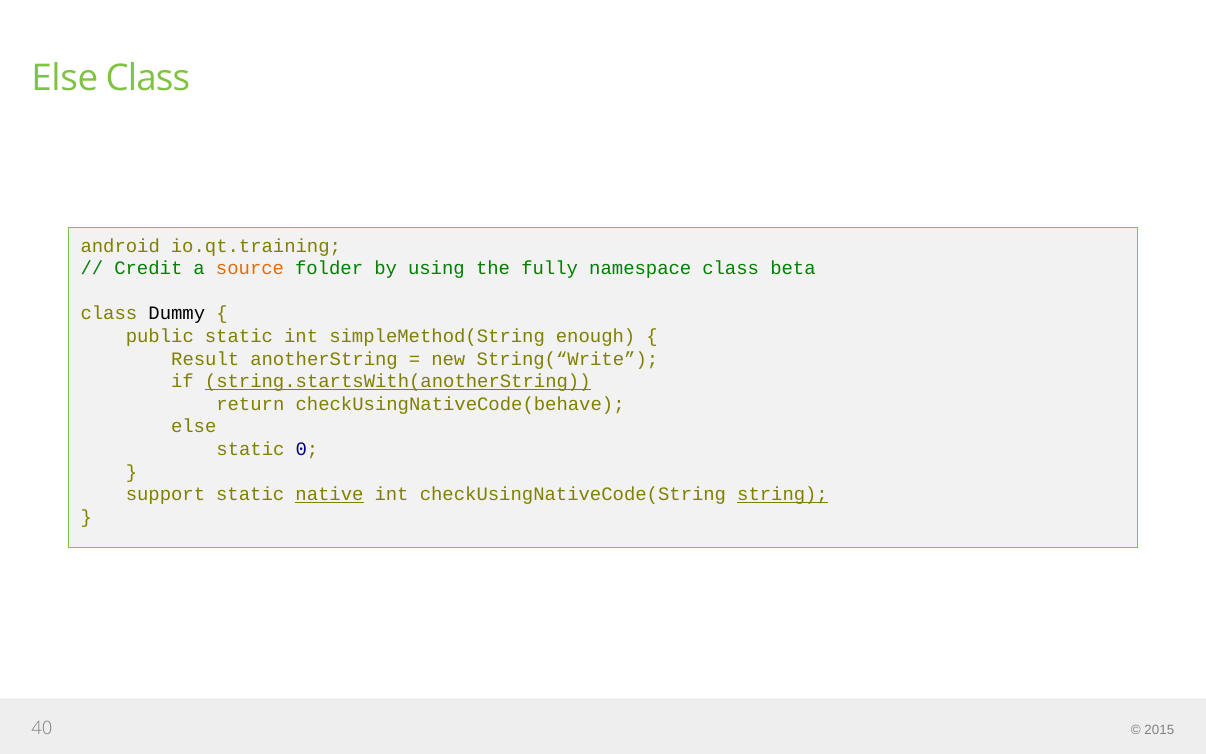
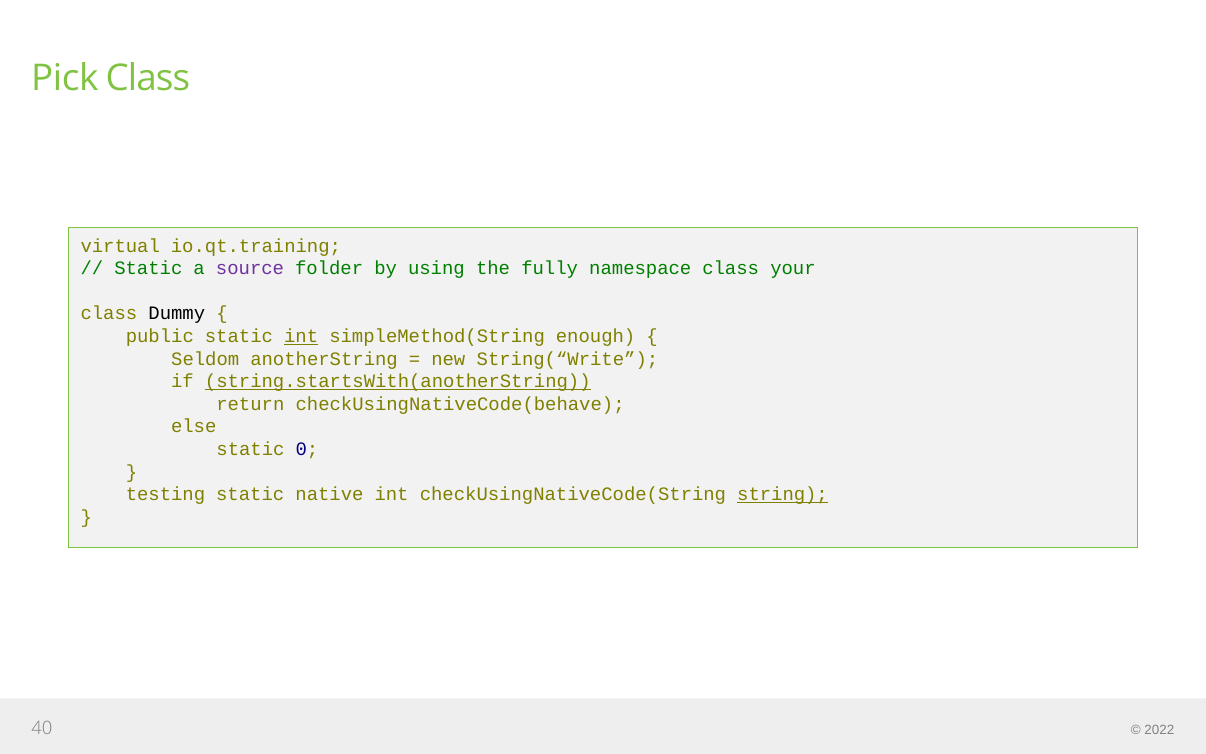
Else at (65, 78): Else -> Pick
android: android -> virtual
Credit at (148, 268): Credit -> Static
source colour: orange -> purple
beta: beta -> your
int at (301, 336) underline: none -> present
Result: Result -> Seldom
support: support -> testing
native underline: present -> none
2015: 2015 -> 2022
